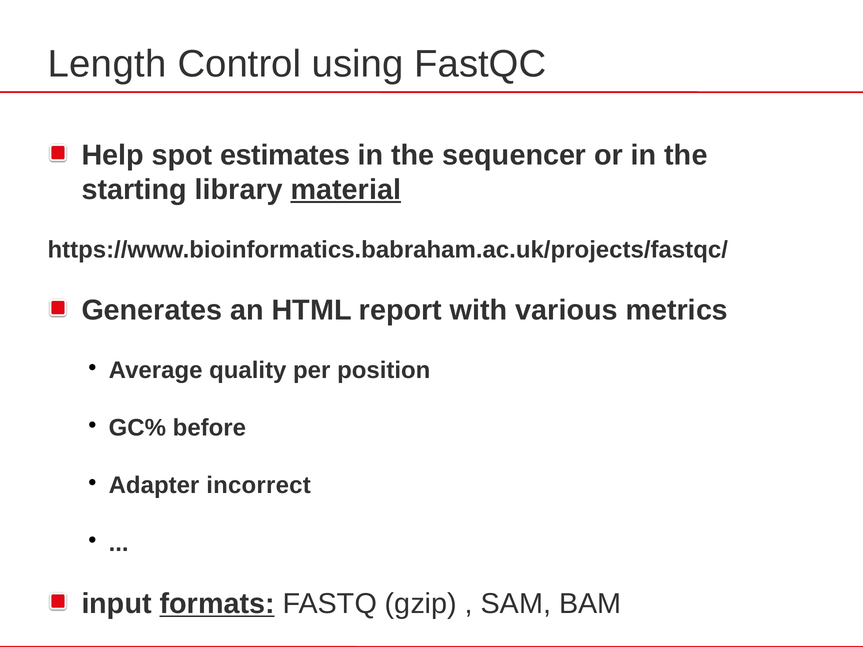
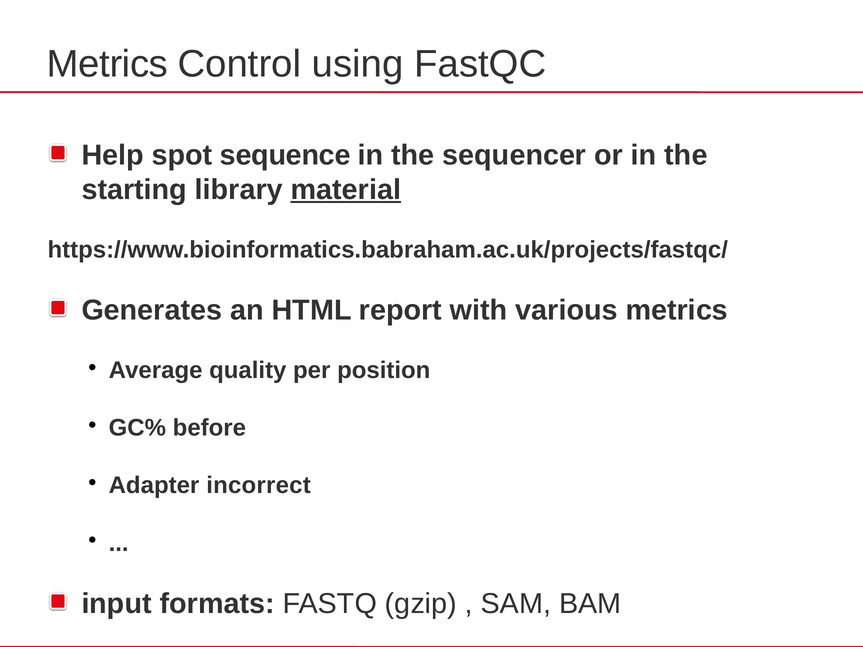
Length at (107, 64): Length -> Metrics
estimates: estimates -> sequence
formats underline: present -> none
